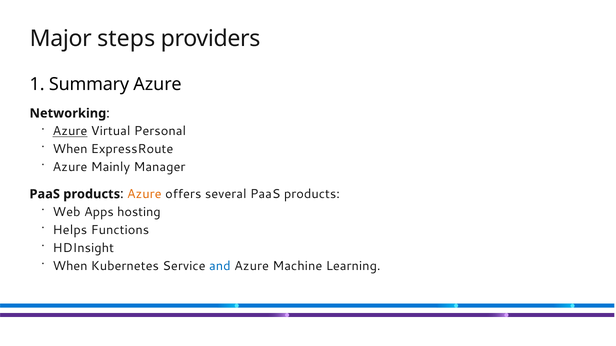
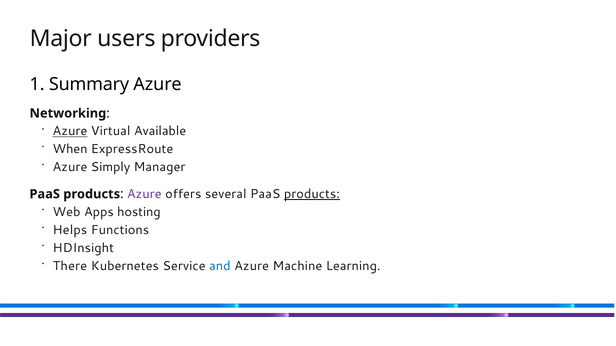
steps: steps -> users
Personal: Personal -> Available
Mainly: Mainly -> Simply
Azure at (144, 194) colour: orange -> purple
products at (312, 194) underline: none -> present
When at (70, 266): When -> There
